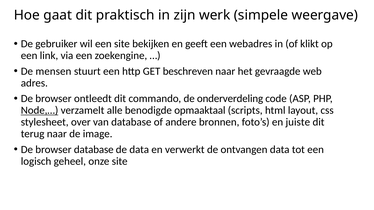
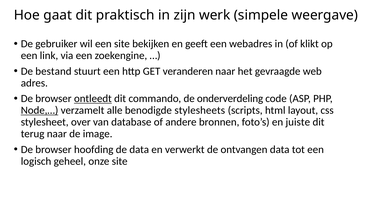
mensen: mensen -> bestand
beschreven: beschreven -> veranderen
ontleedt underline: none -> present
opmaaktaal: opmaaktaal -> stylesheets
browser database: database -> hoofding
